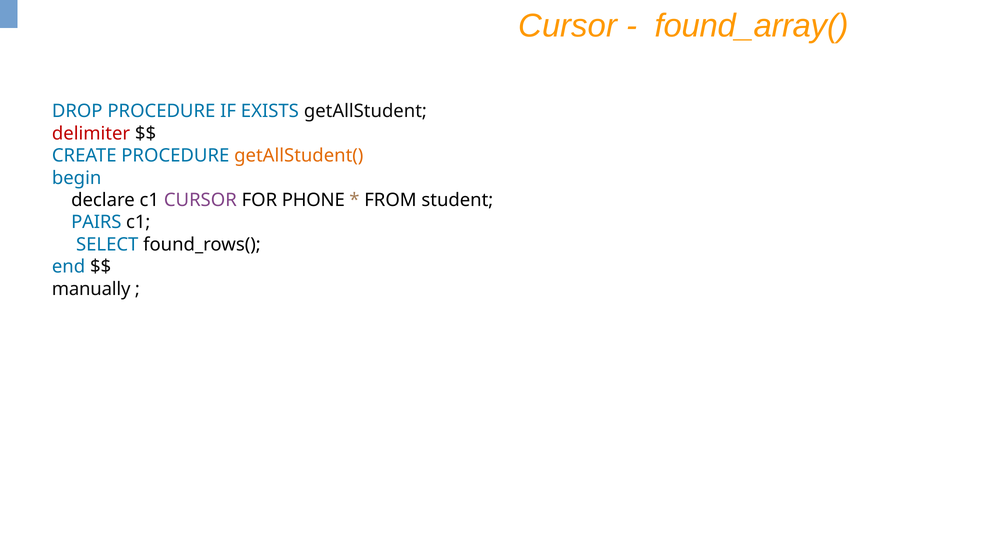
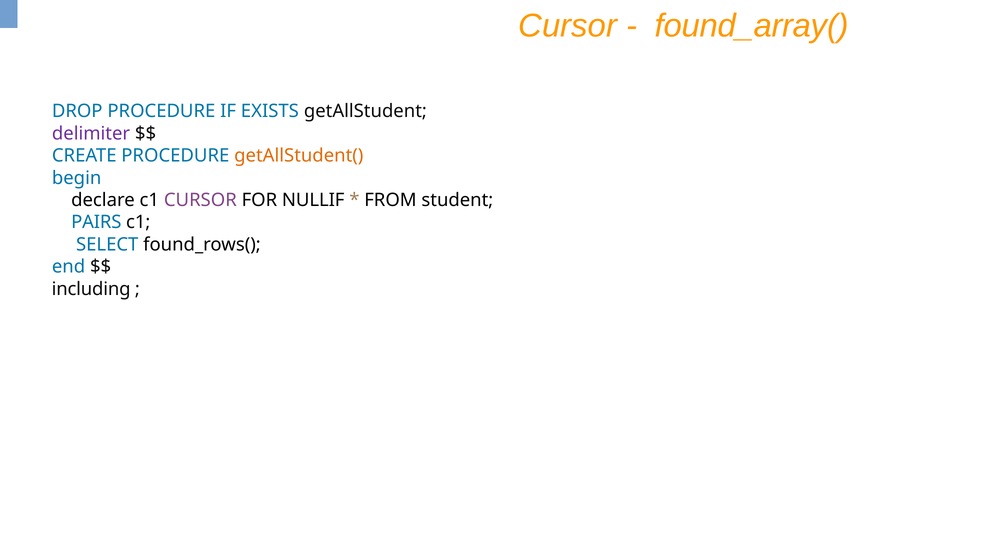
delimiter colour: red -> purple
PHONE: PHONE -> NULLIF
manually: manually -> including
